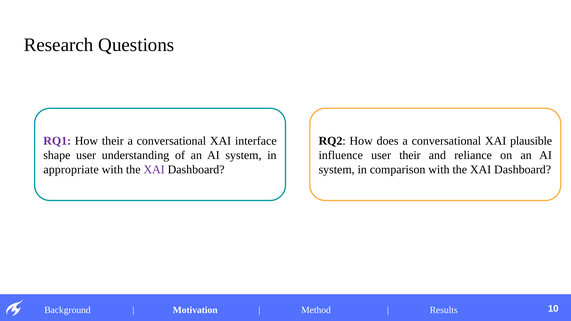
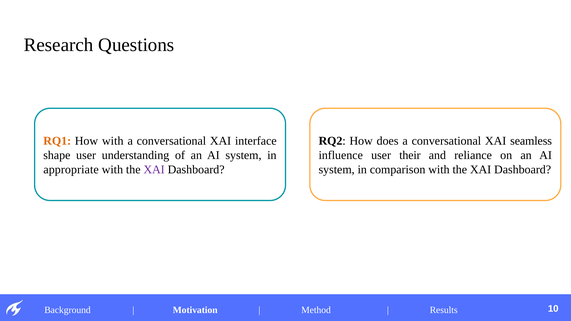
RQ1 colour: purple -> orange
How their: their -> with
plausible: plausible -> seamless
